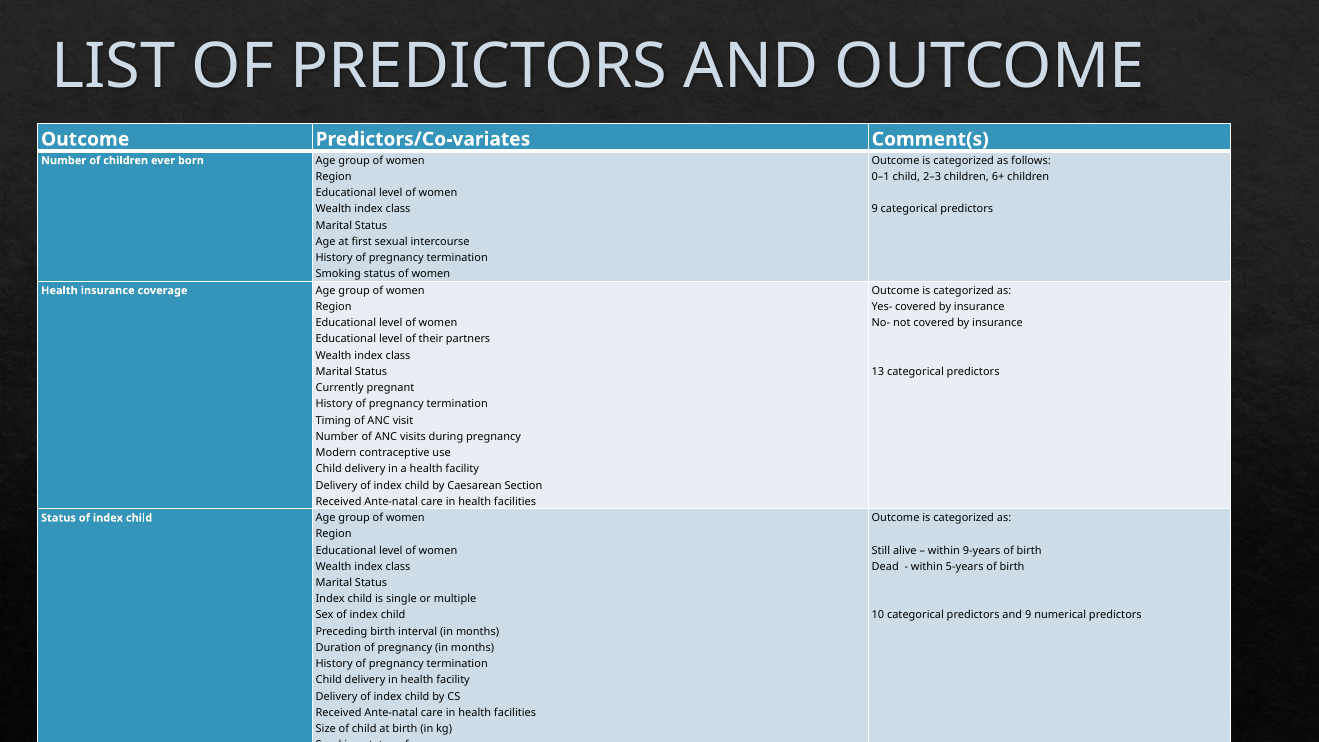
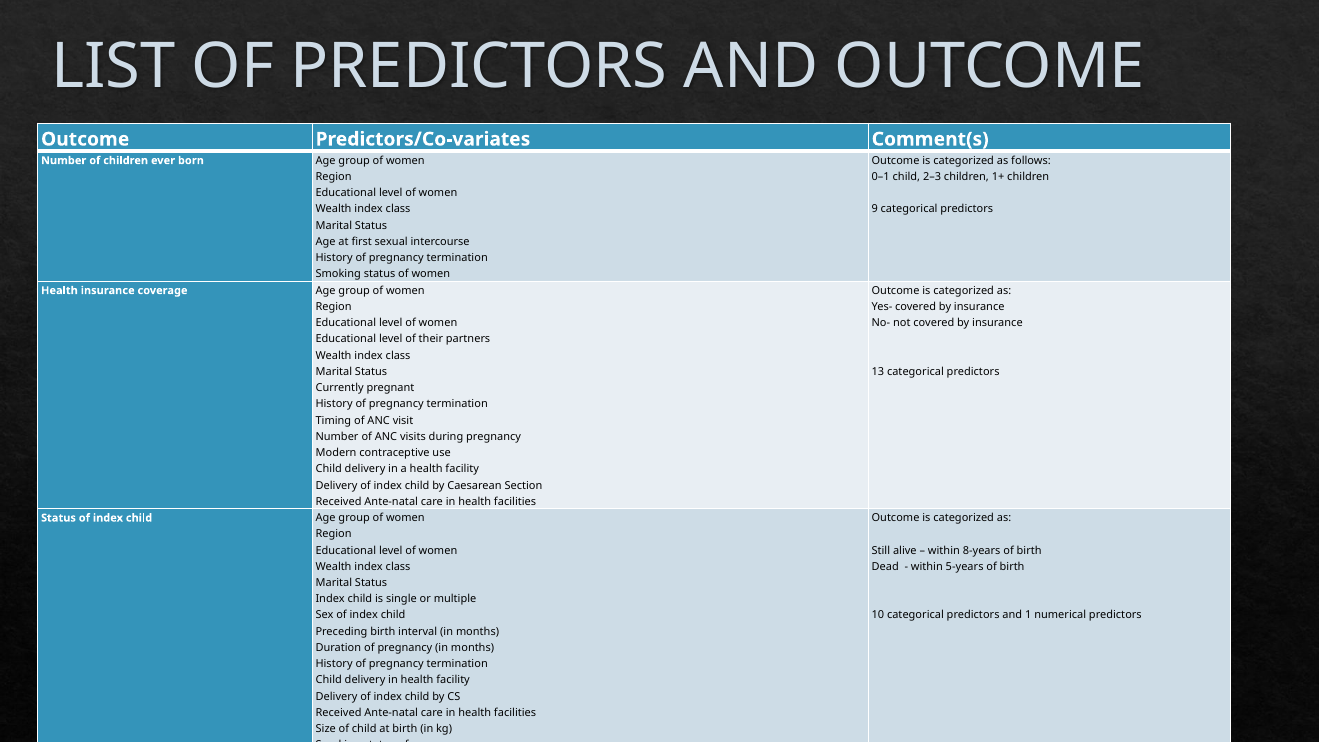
6+: 6+ -> 1+
9-years: 9-years -> 8-years
and 9: 9 -> 1
